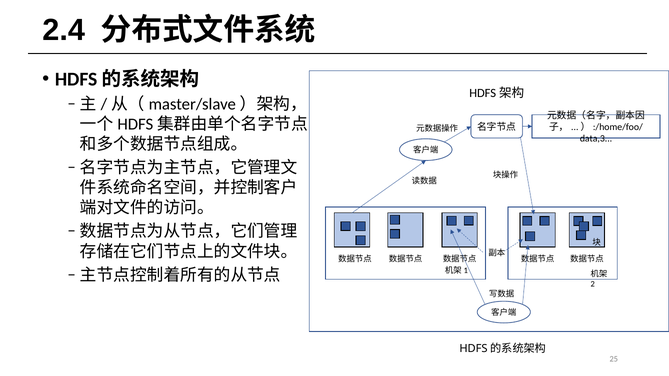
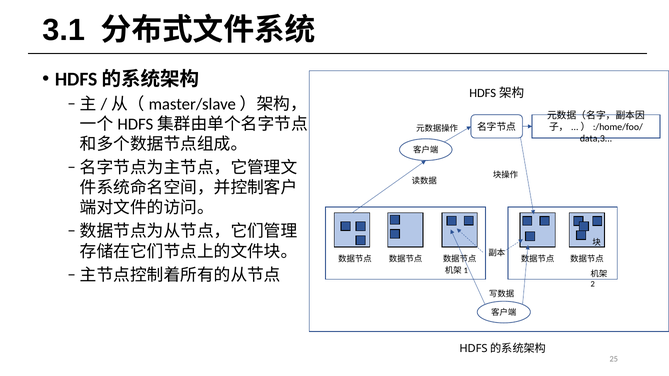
2.4: 2.4 -> 3.1
